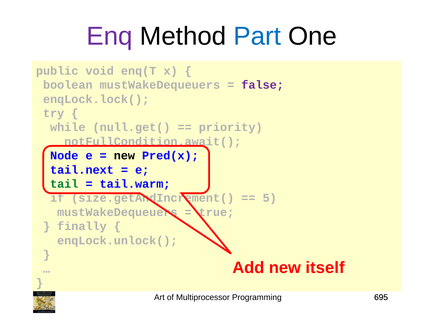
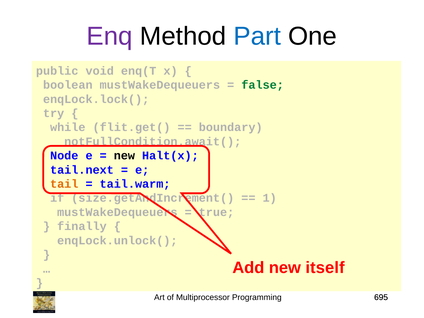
false colour: purple -> green
null.get(: null.get( -> flit.get(
priority: priority -> boundary
Pred(x: Pred(x -> Halt(x
tail colour: green -> orange
5: 5 -> 1
